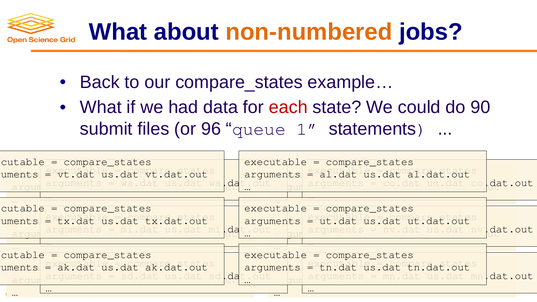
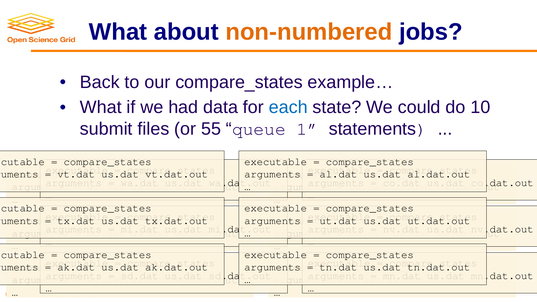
each colour: red -> blue
90: 90 -> 10
96: 96 -> 55
